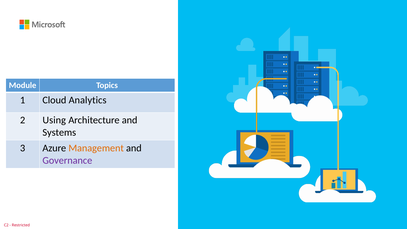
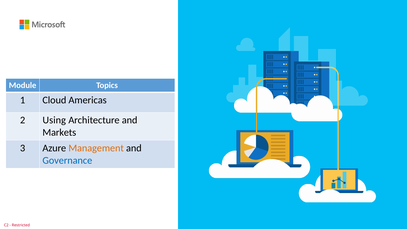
Analytics: Analytics -> Americas
Systems: Systems -> Markets
Governance colour: purple -> blue
